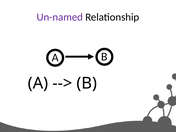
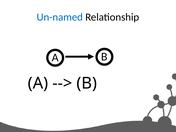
Un-named colour: purple -> blue
